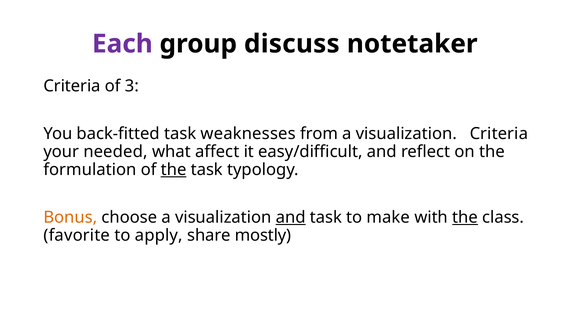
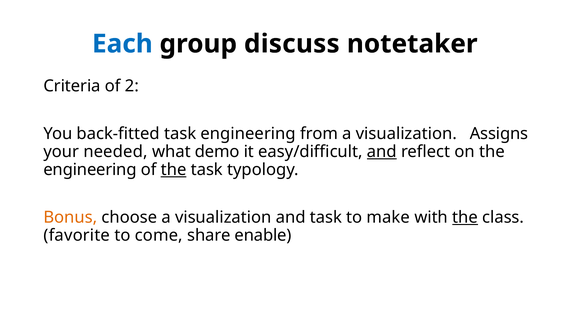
Each colour: purple -> blue
3: 3 -> 2
task weaknesses: weaknesses -> engineering
visualization Criteria: Criteria -> Assigns
affect: affect -> demo
and at (382, 152) underline: none -> present
formulation at (90, 170): formulation -> engineering
and at (291, 217) underline: present -> none
apply: apply -> come
mostly: mostly -> enable
